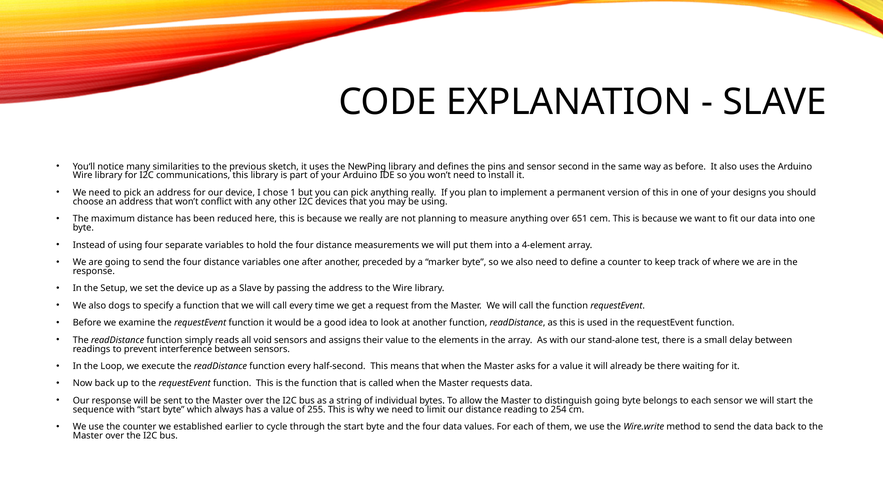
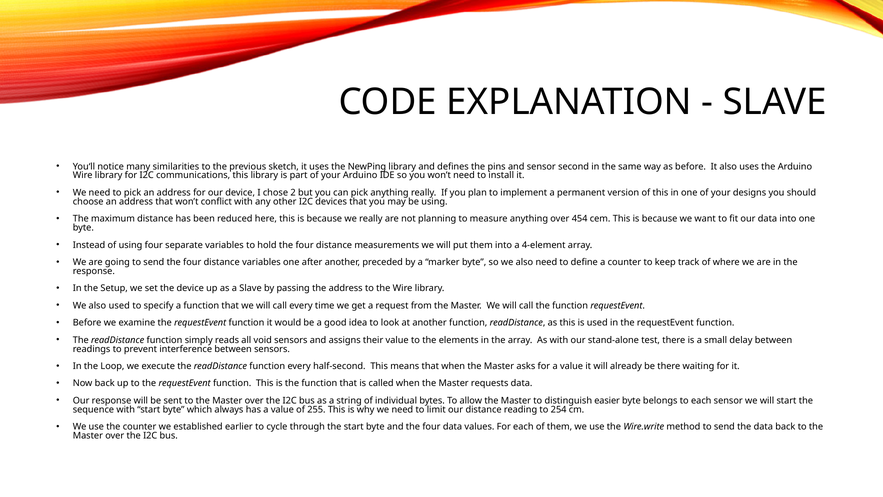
1: 1 -> 2
651: 651 -> 454
also dogs: dogs -> used
distinguish going: going -> easier
